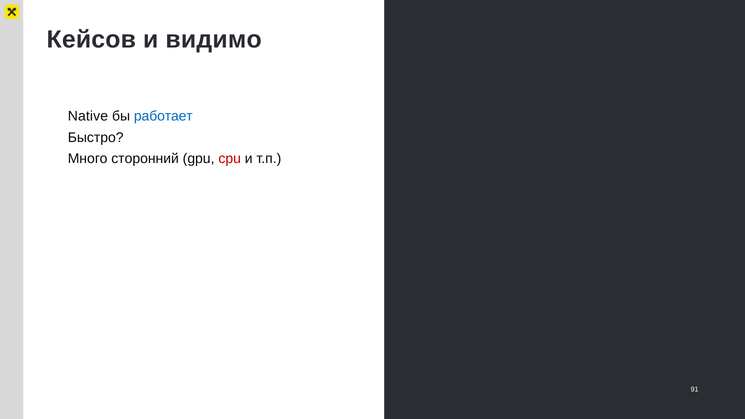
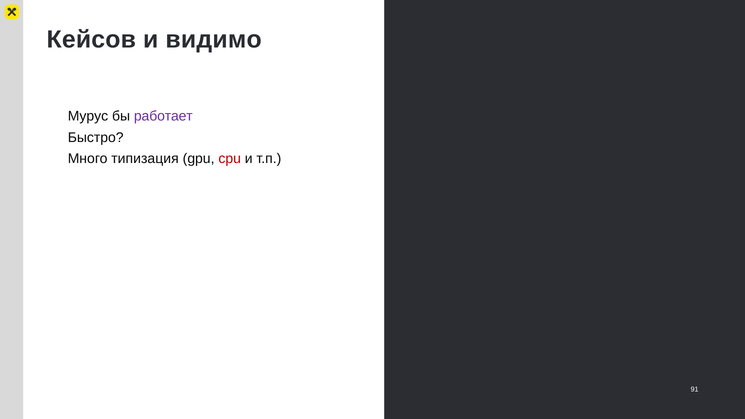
Native: Native -> Mypyc
работает colour: blue -> purple
сторонний: сторонний -> типизация
